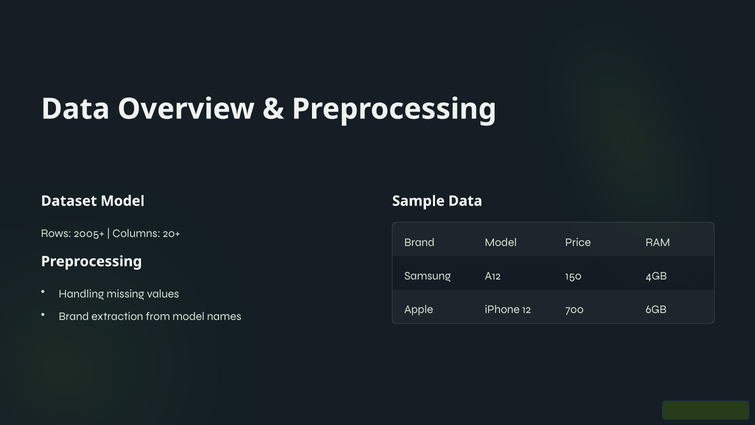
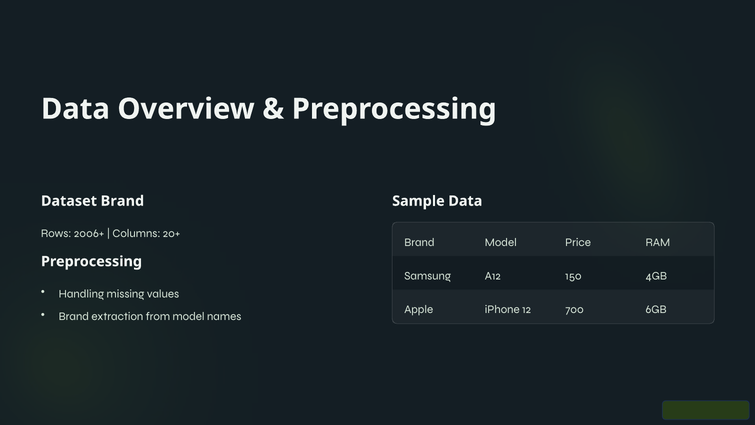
Dataset Model: Model -> Brand
2005+: 2005+ -> 2006+
